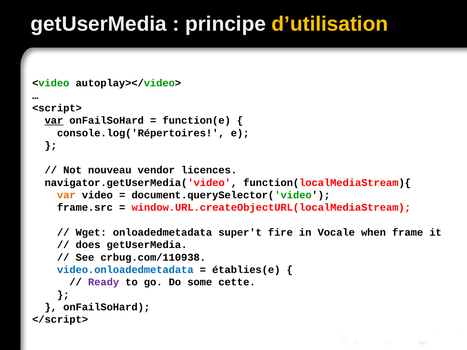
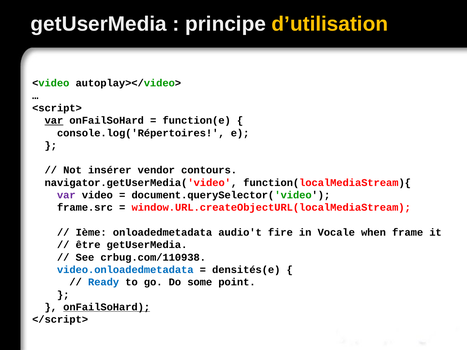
nouveau: nouveau -> insérer
licences: licences -> contours
var at (66, 195) colour: orange -> purple
Wget: Wget -> Ième
super't: super't -> audio't
does: does -> être
établies(e: établies(e -> densités(e
Ready colour: purple -> blue
cette: cette -> point
onFailSoHard at (107, 307) underline: none -> present
